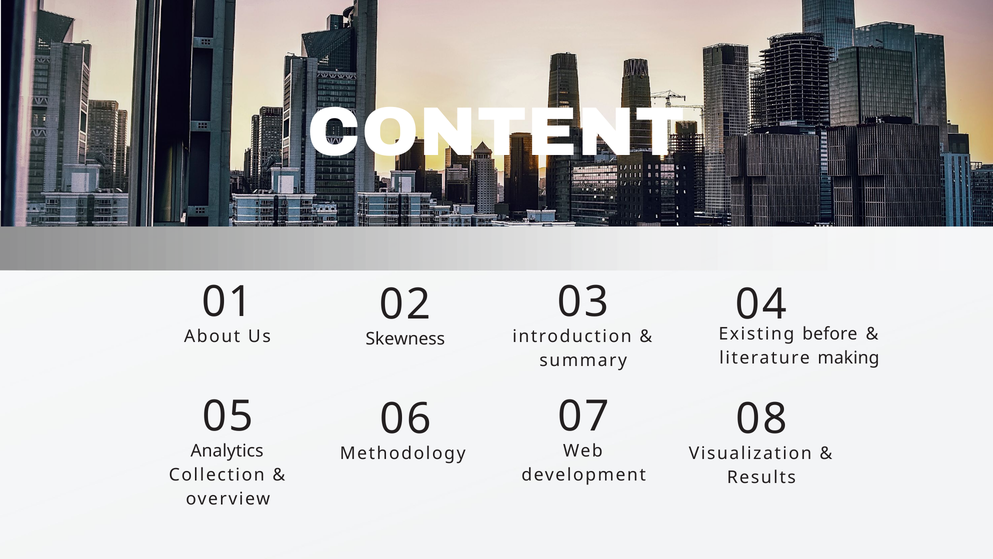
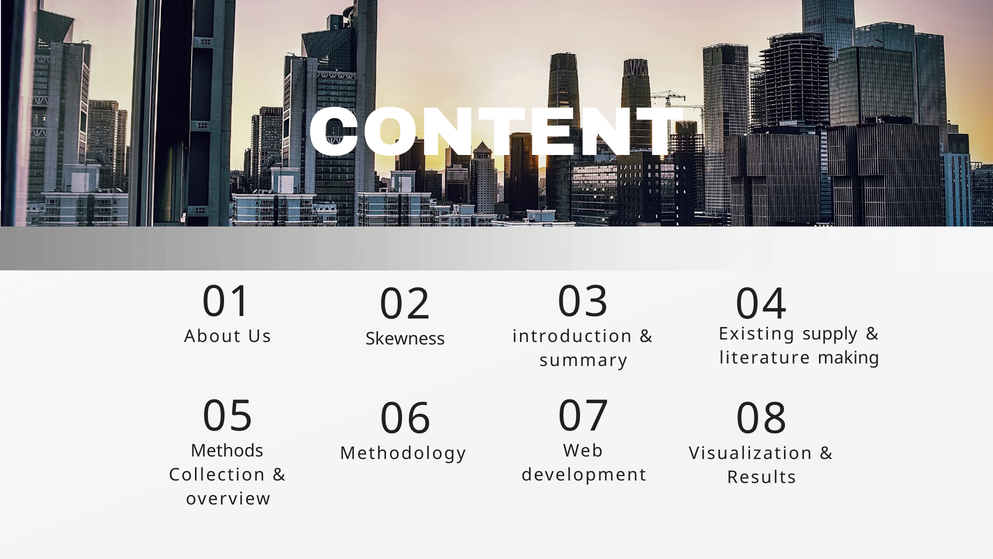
before: before -> supply
Analytics: Analytics -> Methods
